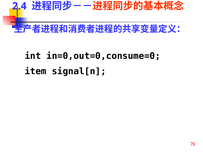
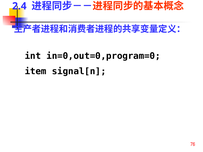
in=0,out=0,consume=0: in=0,out=0,consume=0 -> in=0,out=0,program=0
